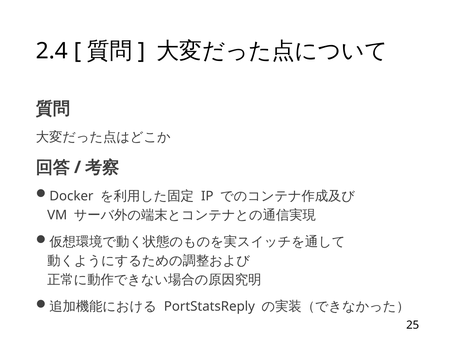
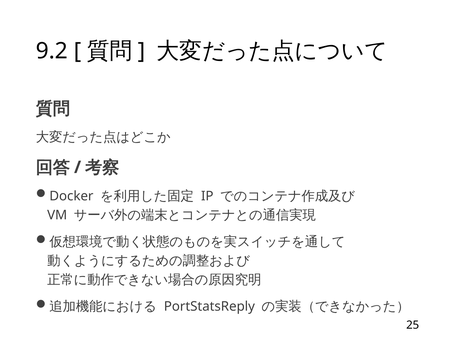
2.4: 2.4 -> 9.2
